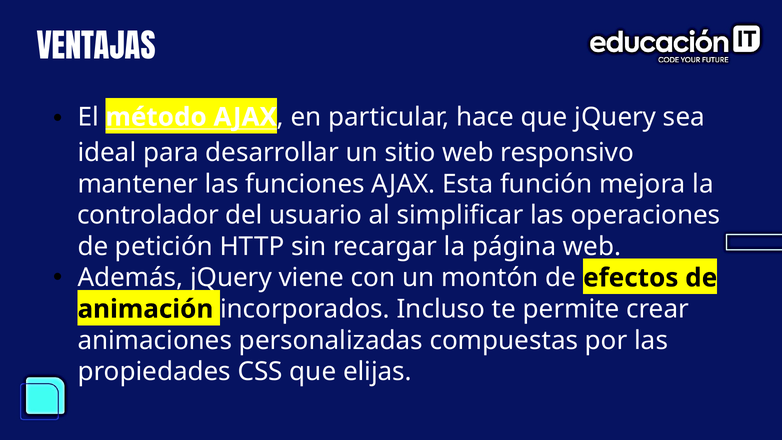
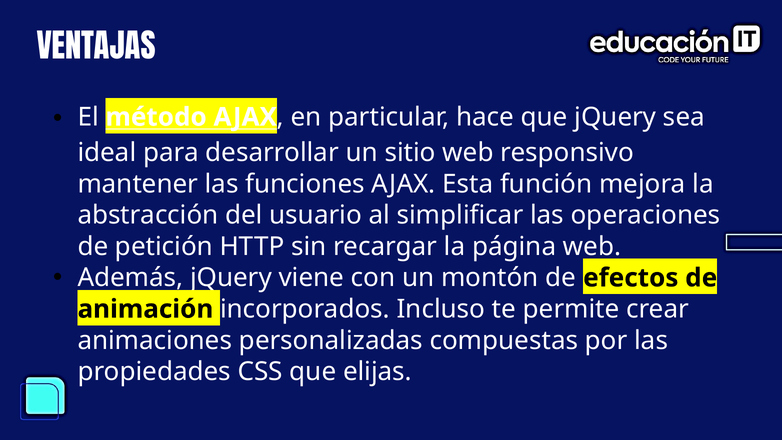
controlador: controlador -> abstracción
